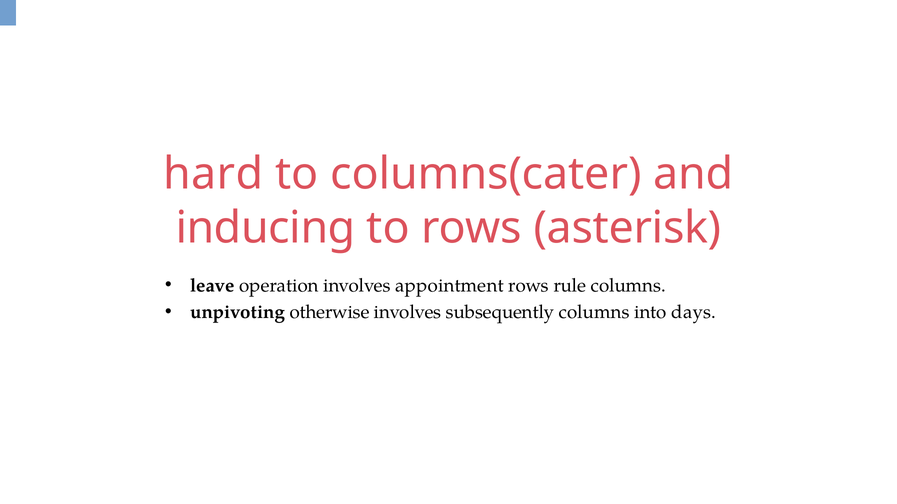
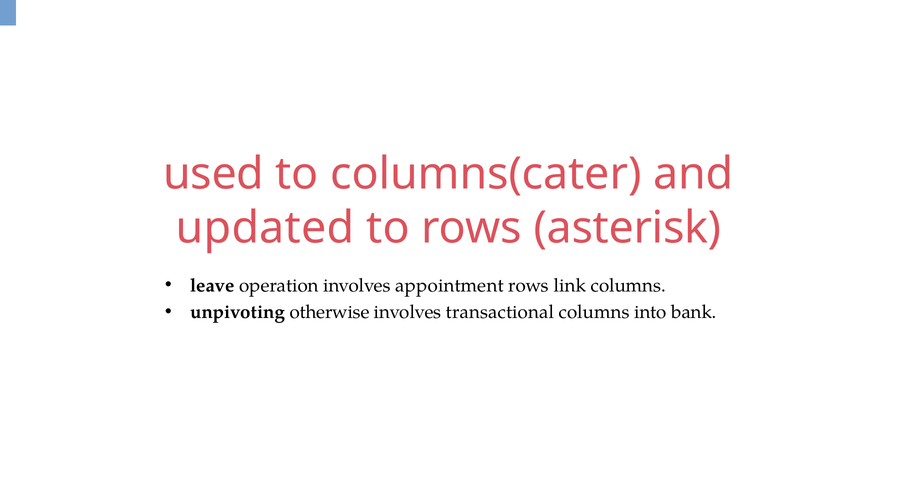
hard: hard -> used
inducing: inducing -> updated
rule: rule -> link
subsequently: subsequently -> transactional
days: days -> bank
